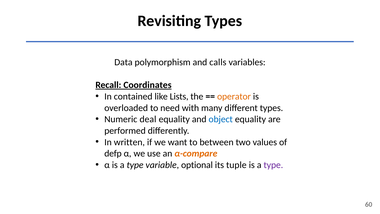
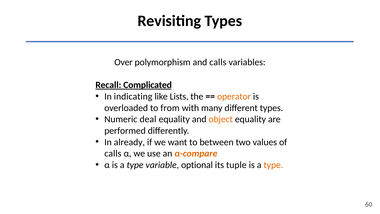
Data: Data -> Over
Coordinates: Coordinates -> Complicated
contained: contained -> indicating
need: need -> from
object colour: blue -> orange
written: written -> already
defp at (113, 153): defp -> calls
type at (273, 165) colour: purple -> orange
